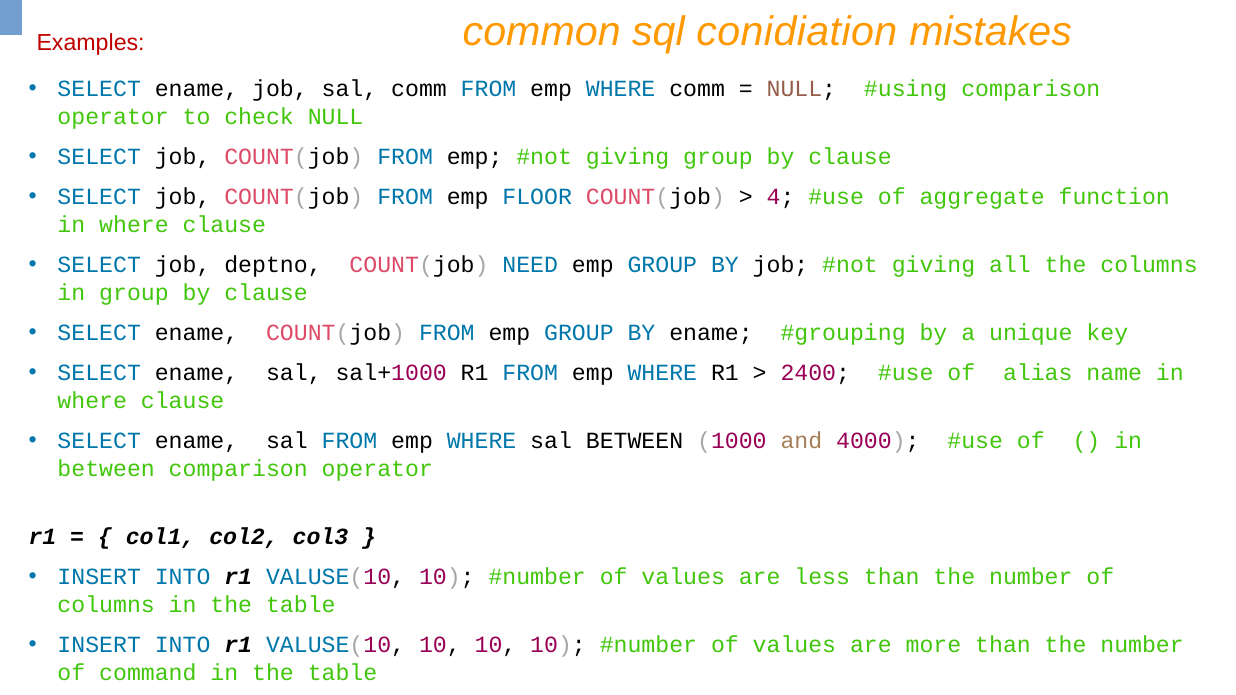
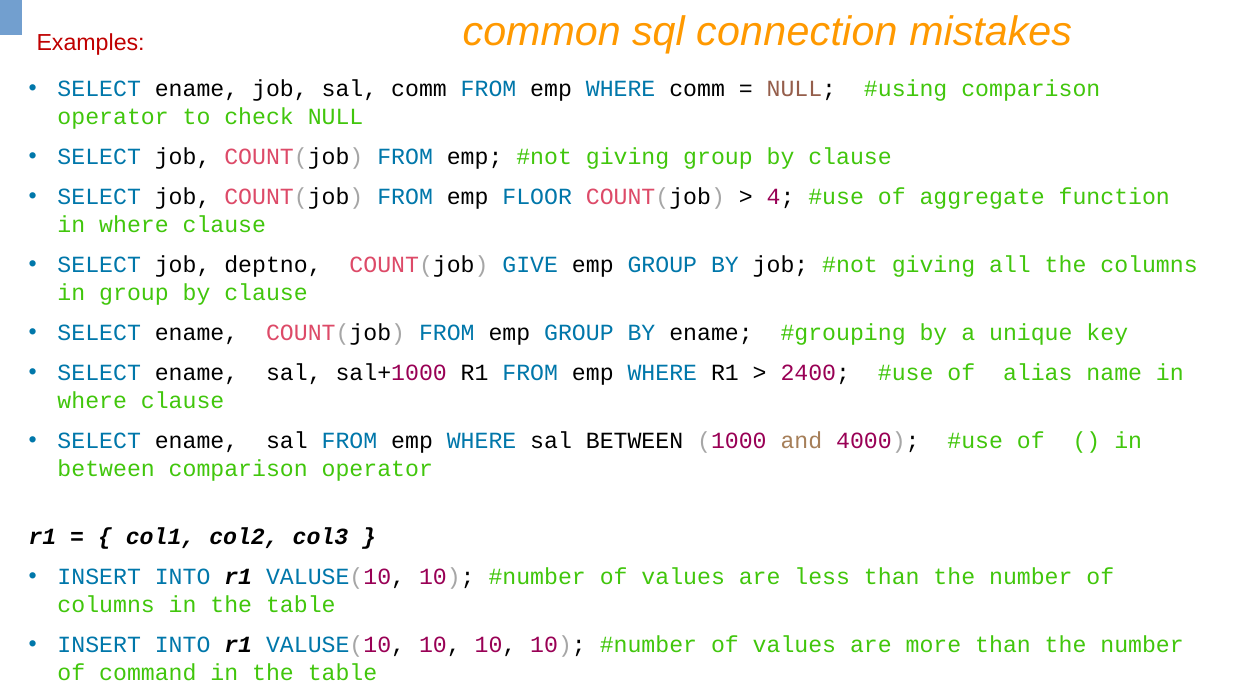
conidiation: conidiation -> connection
NEED: NEED -> GIVE
